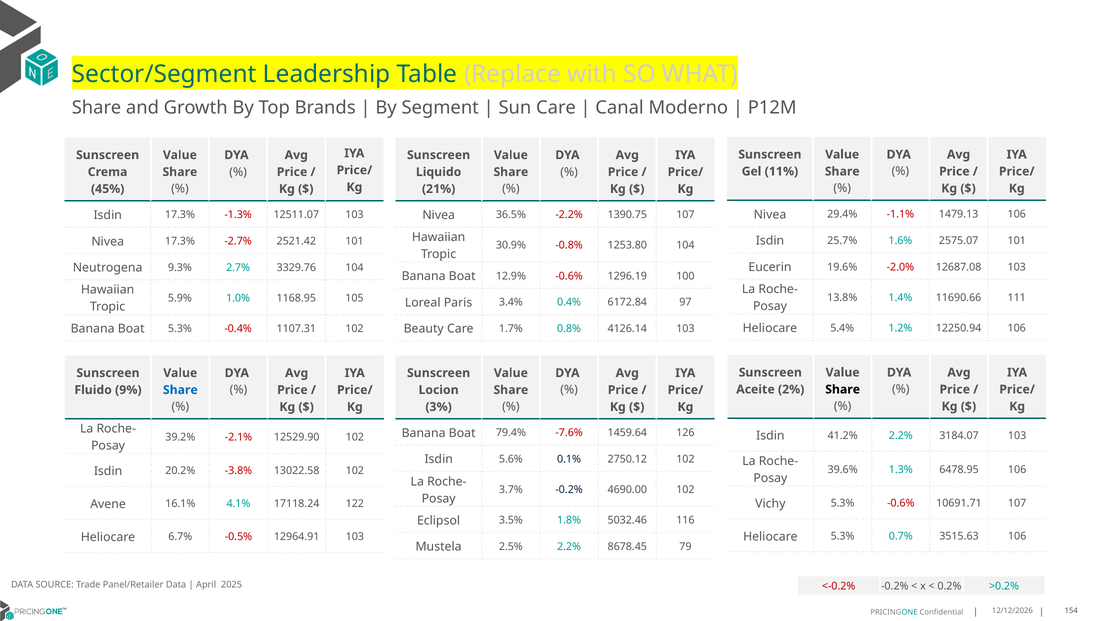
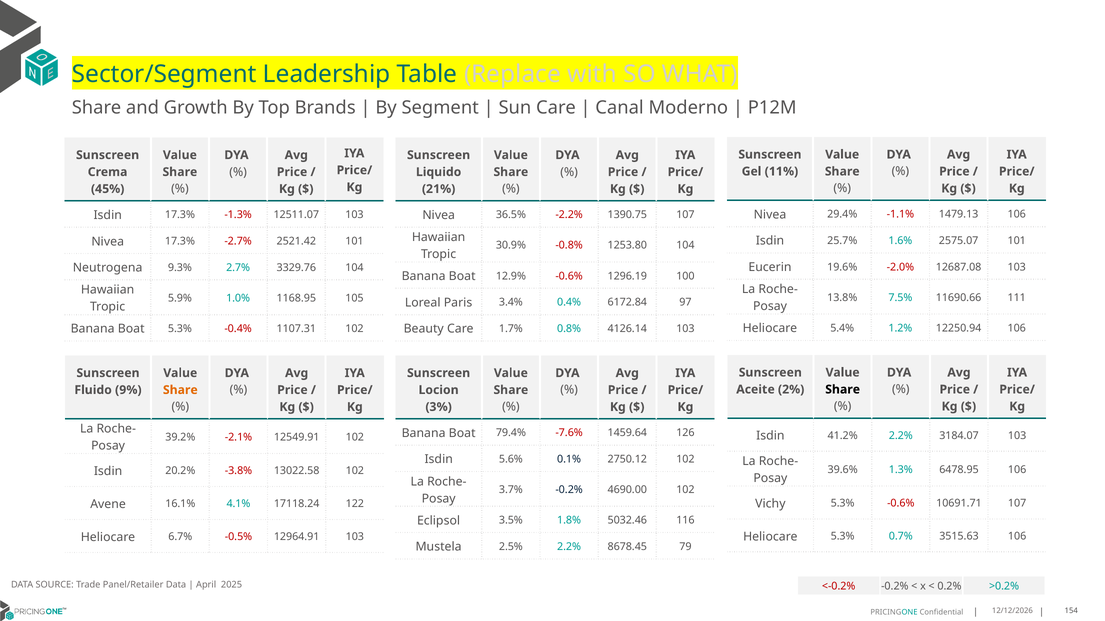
1.4%: 1.4% -> 7.5%
Share at (180, 390) colour: blue -> orange
12529.90: 12529.90 -> 12549.91
